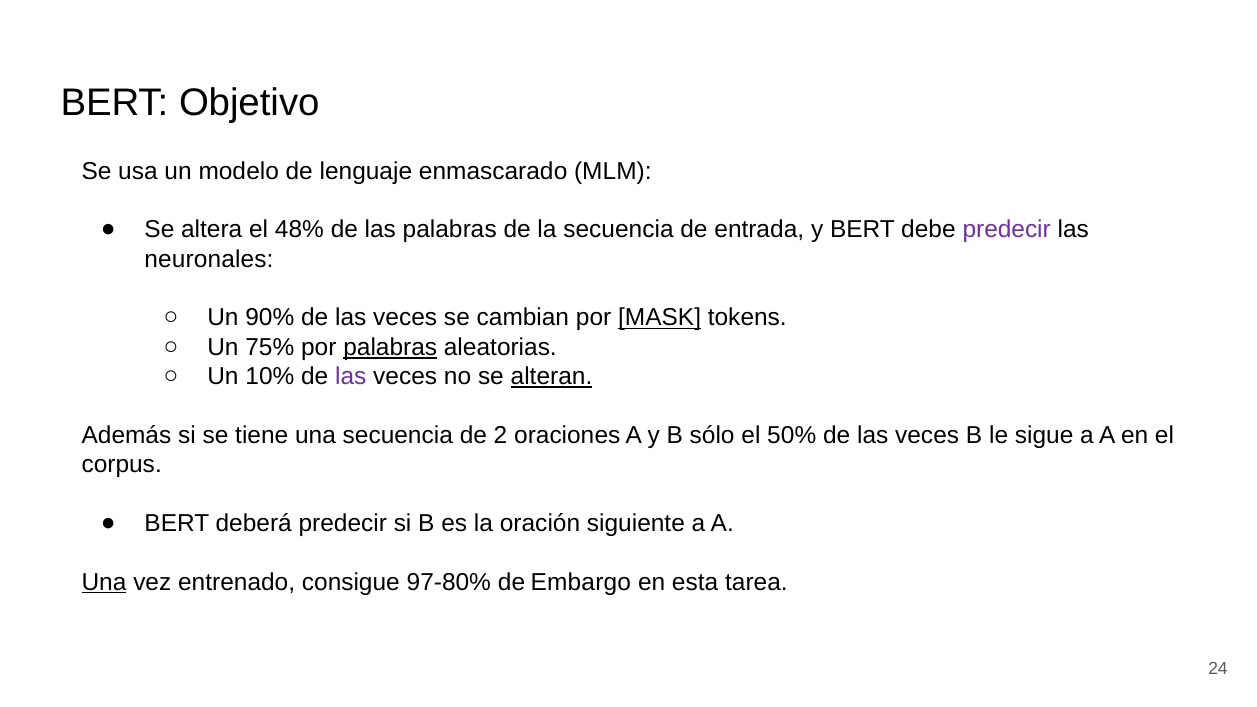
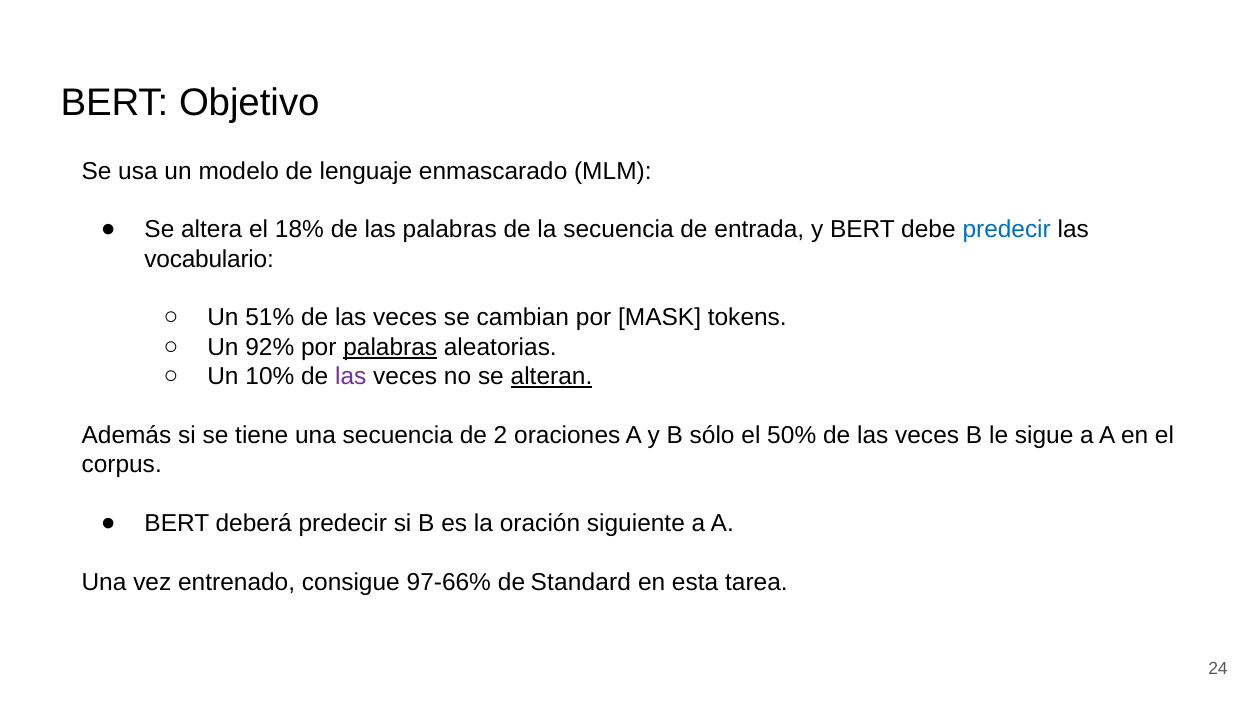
48%: 48% -> 18%
predecir at (1007, 230) colour: purple -> blue
neuronales: neuronales -> vocabulario
90%: 90% -> 51%
MASK underline: present -> none
75%: 75% -> 92%
Una at (104, 582) underline: present -> none
97-80%: 97-80% -> 97-66%
Embargo: Embargo -> Standard
